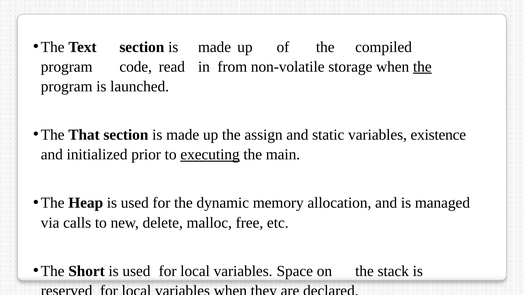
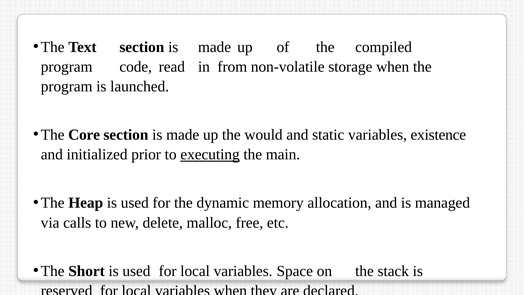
the at (422, 67) underline: present -> none
That: That -> Core
assign: assign -> would
